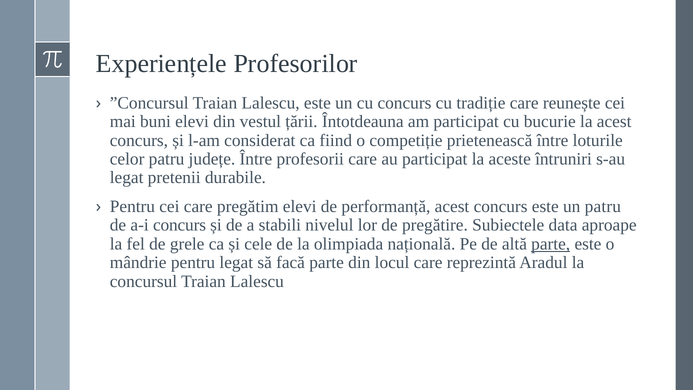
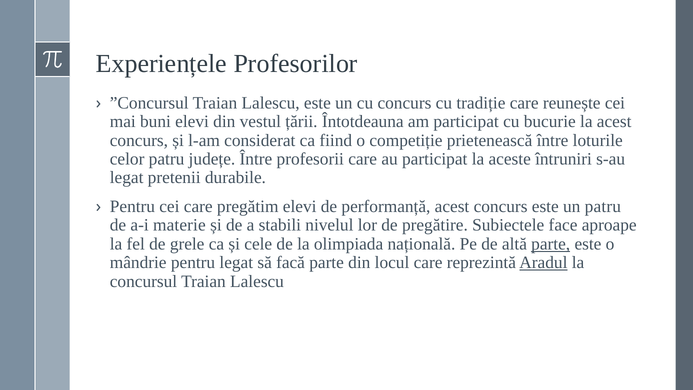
a-i concurs: concurs -> materie
data: data -> face
Aradul underline: none -> present
